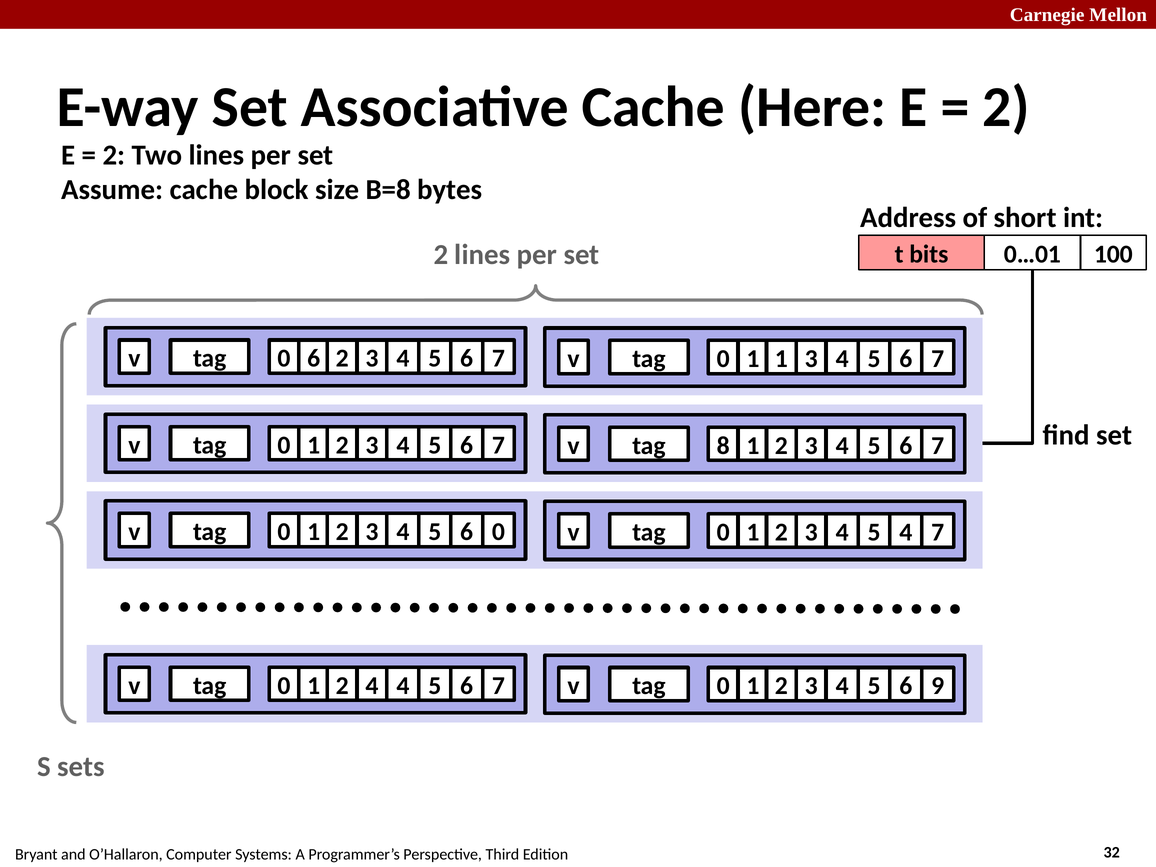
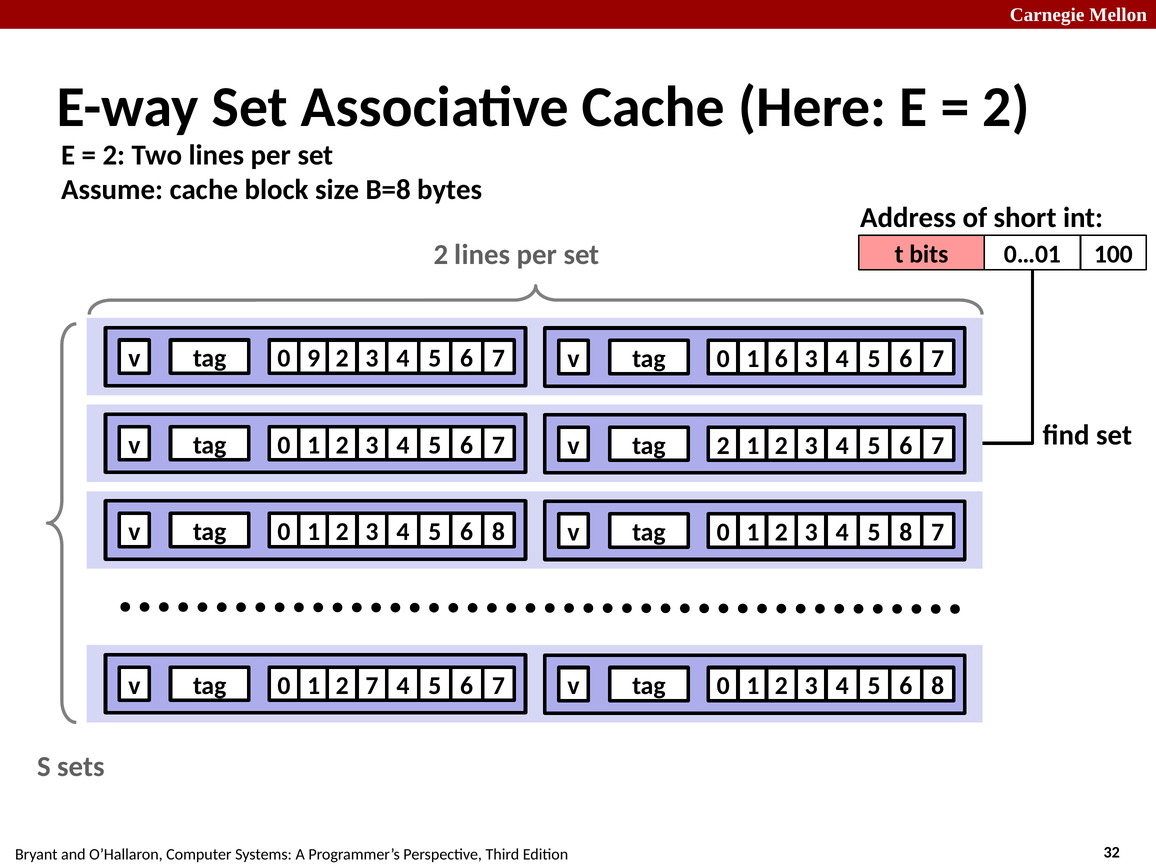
0 6: 6 -> 9
1 1: 1 -> 6
4 8: 8 -> 2
0 at (498, 532): 0 -> 8
3 4: 4 -> 8
v 4: 4 -> 7
9 at (938, 686): 9 -> 8
